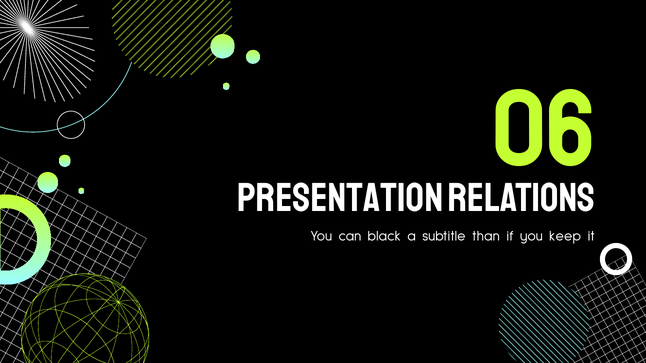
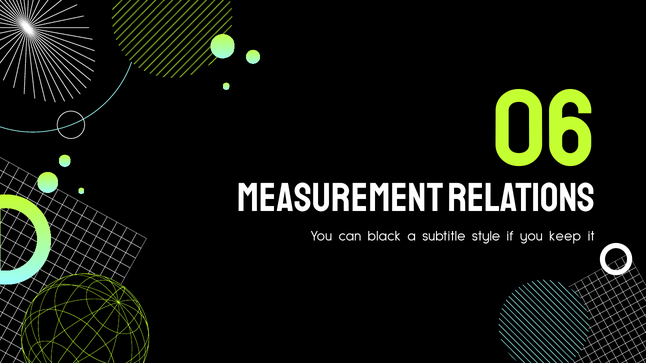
PRESENTATION: PRESENTATION -> MEASUREMENT
than: than -> style
